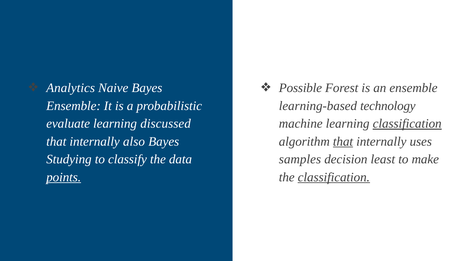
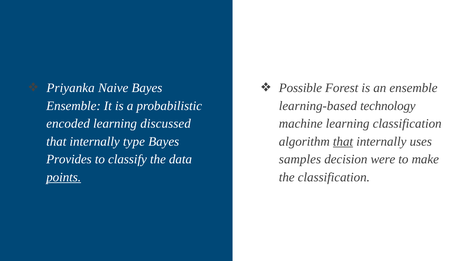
Analytics: Analytics -> Priyanka
evaluate: evaluate -> encoded
classification at (407, 124) underline: present -> none
also: also -> type
Studying: Studying -> Provides
least: least -> were
classification at (334, 177) underline: present -> none
